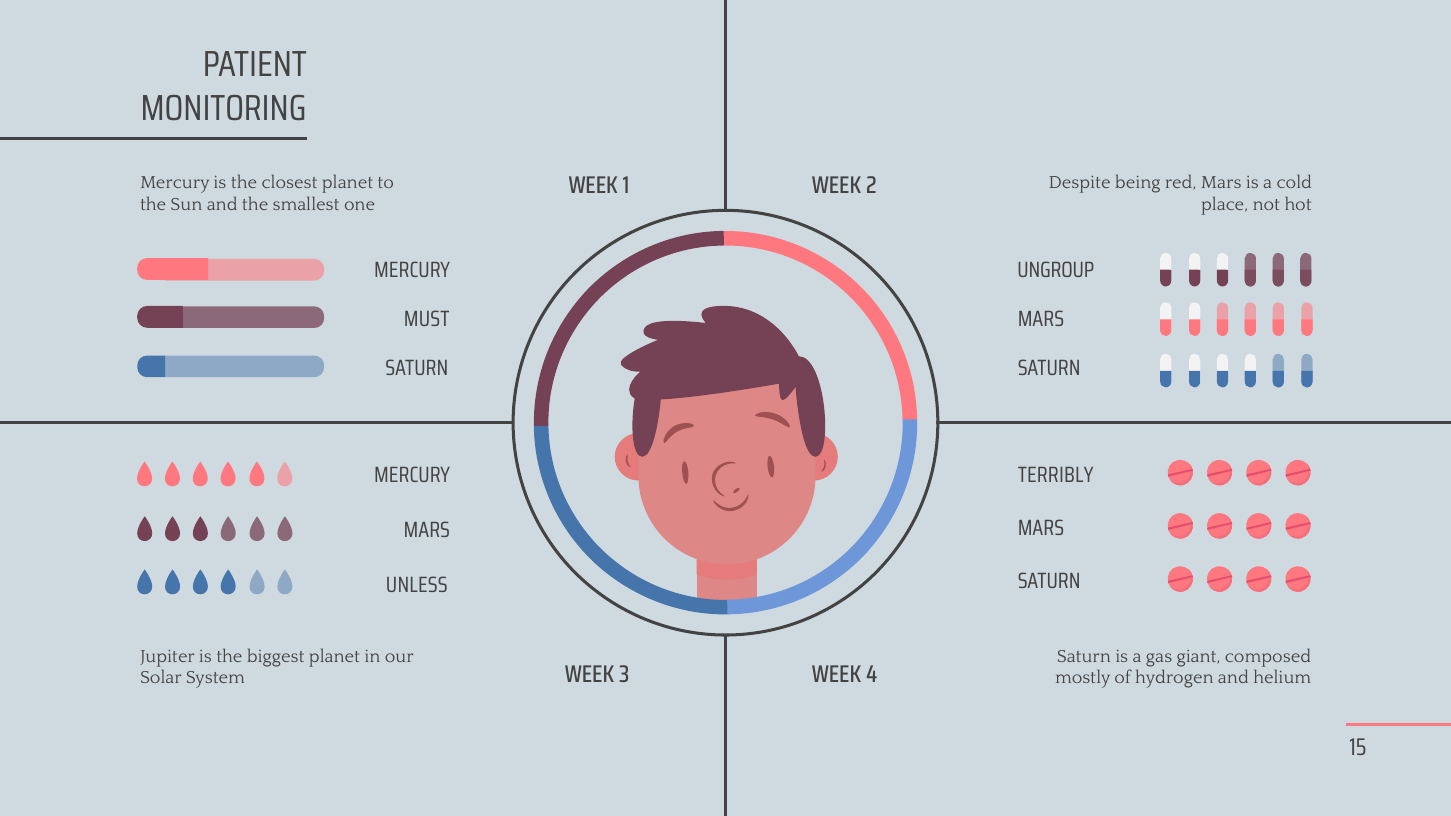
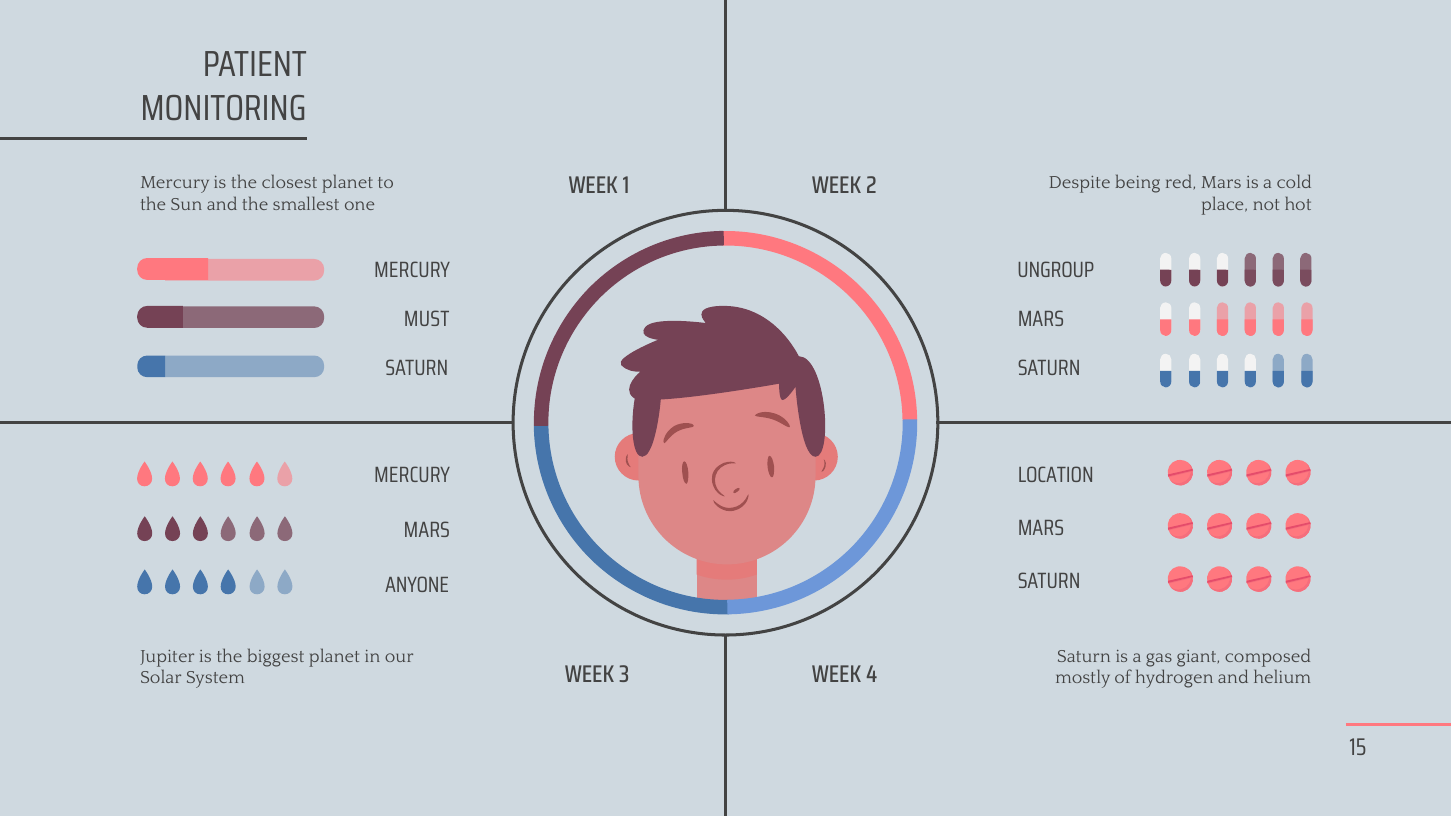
TERRIBLY: TERRIBLY -> LOCATION
UNLESS: UNLESS -> ANYONE
